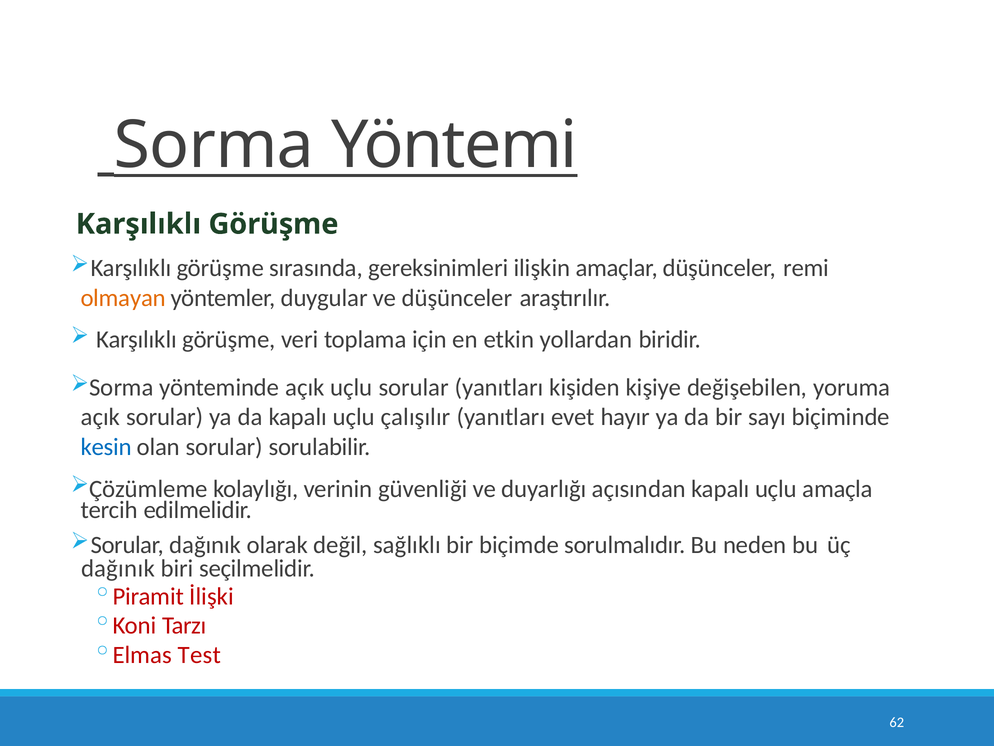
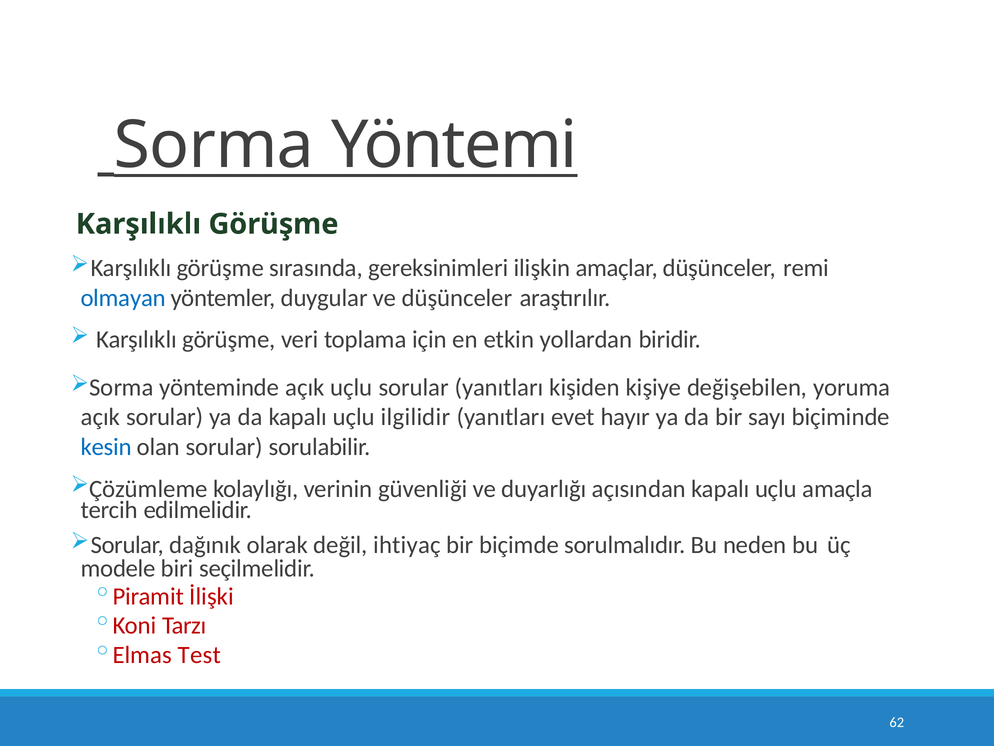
olmayan colour: orange -> blue
çalışılır: çalışılır -> ilgilidir
sağlıklı: sağlıklı -> ihtiyaç
dağınık at (118, 568): dağınık -> modele
